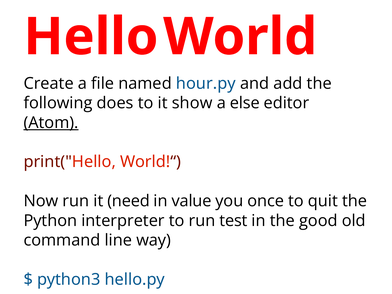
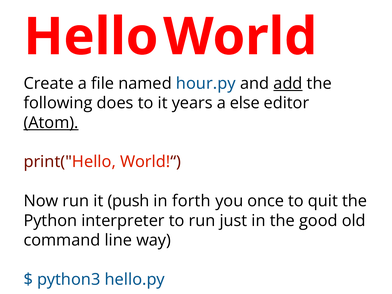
add underline: none -> present
show: show -> years
need: need -> push
value: value -> forth
test: test -> just
